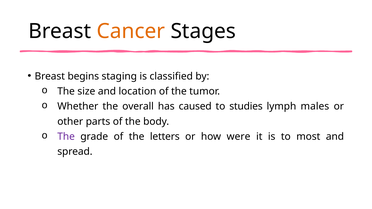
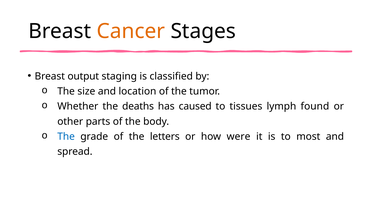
begins: begins -> output
overall: overall -> deaths
studies: studies -> tissues
males: males -> found
The at (66, 137) colour: purple -> blue
